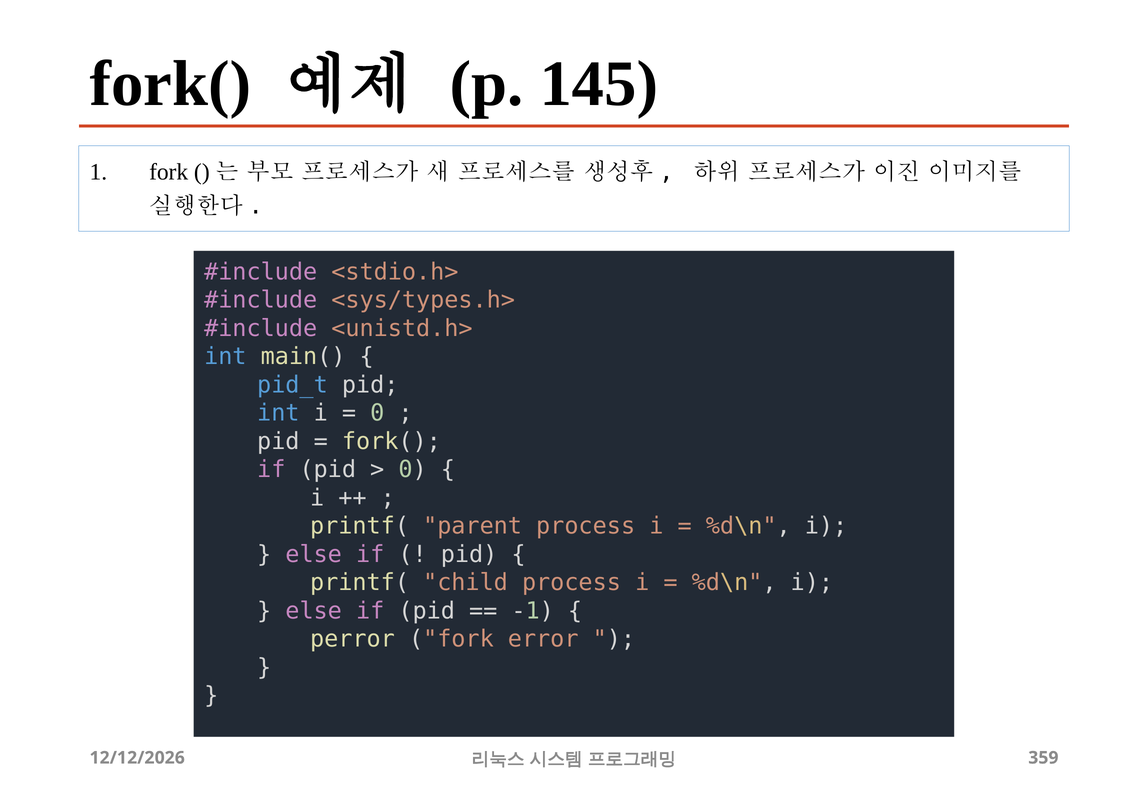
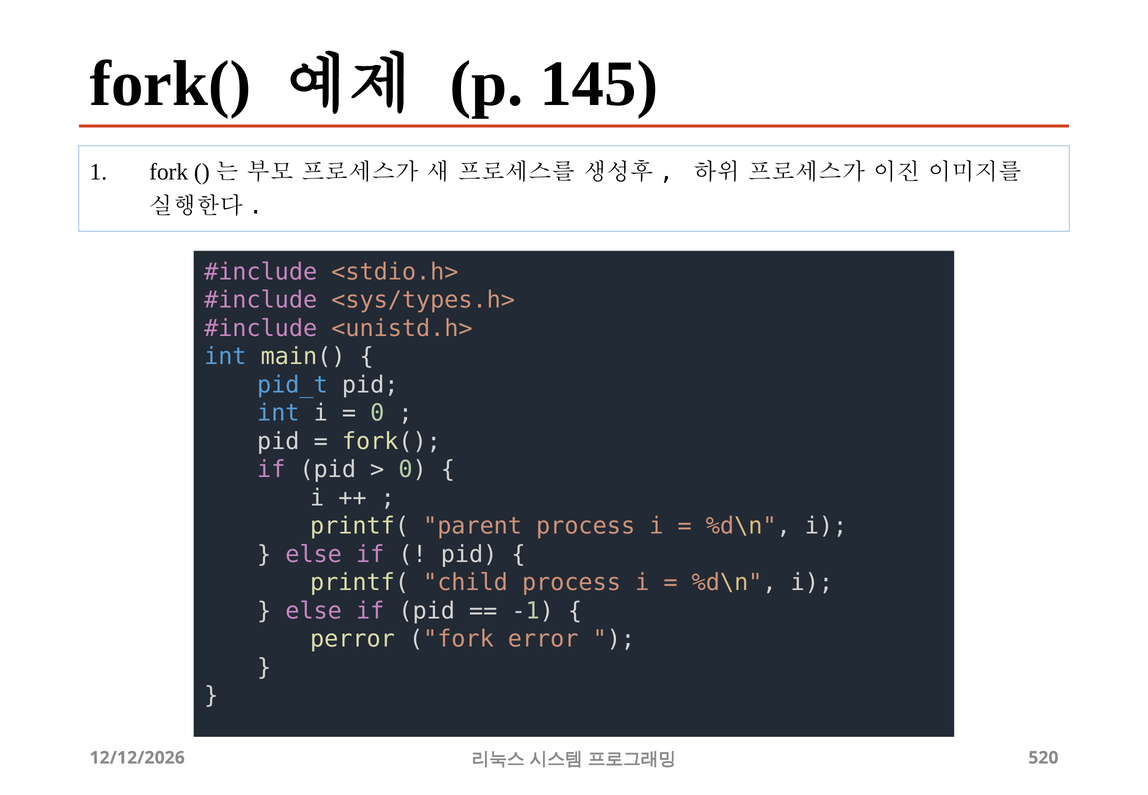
359: 359 -> 520
